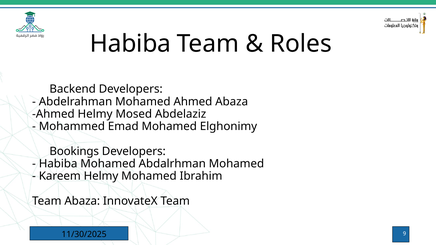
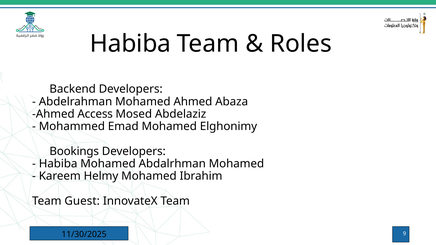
Ahmed Helmy: Helmy -> Access
Team Abaza: Abaza -> Guest
